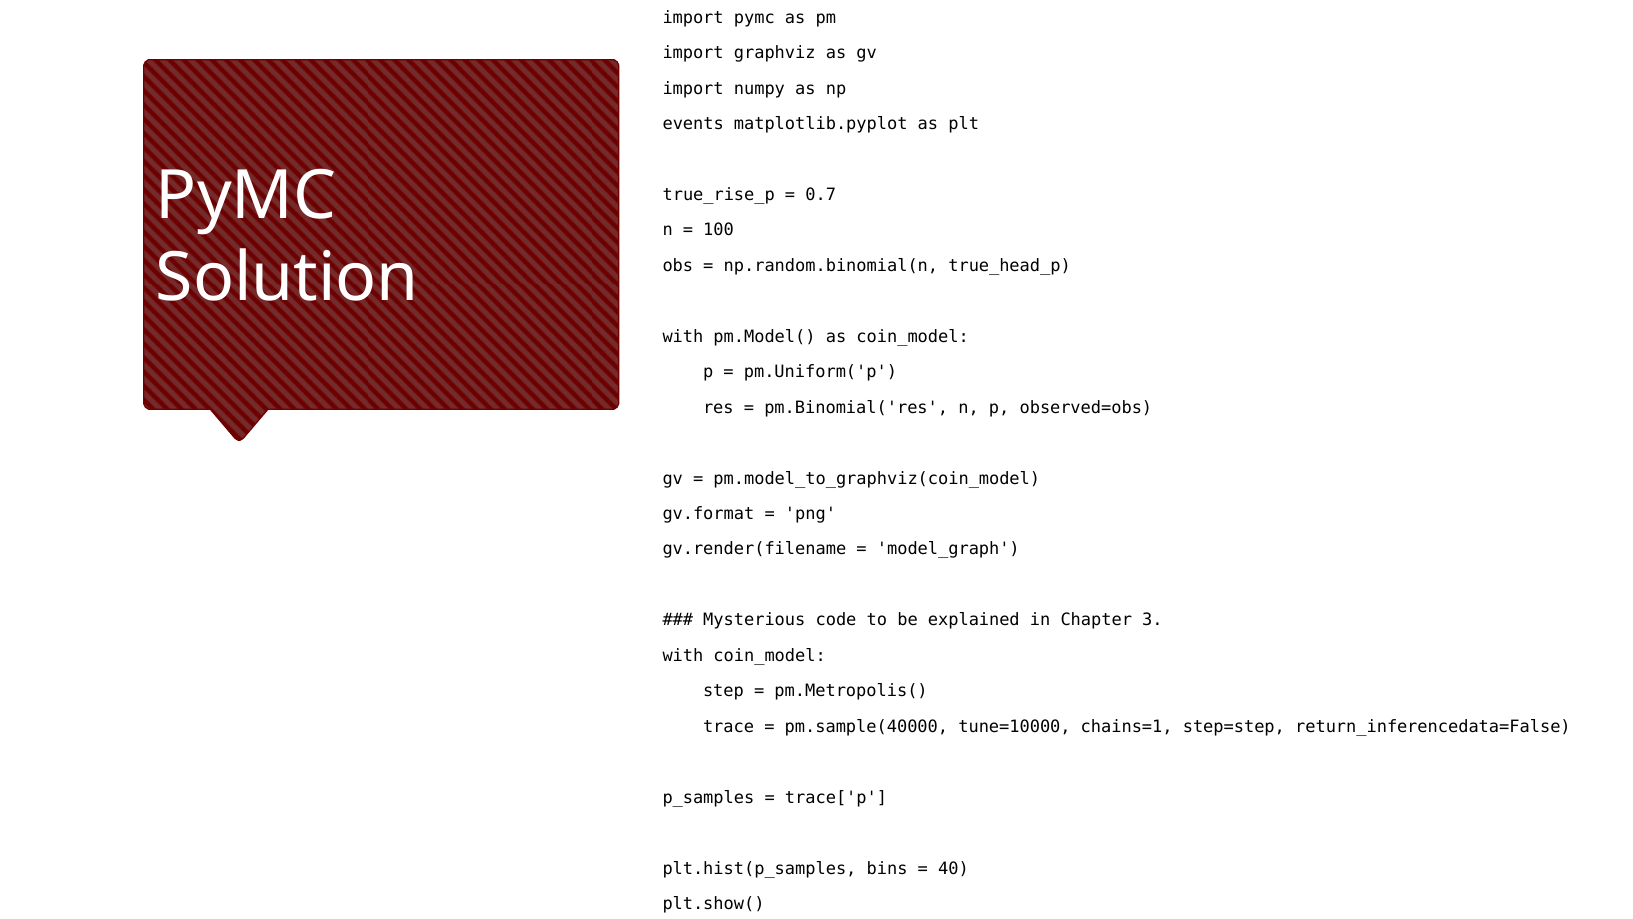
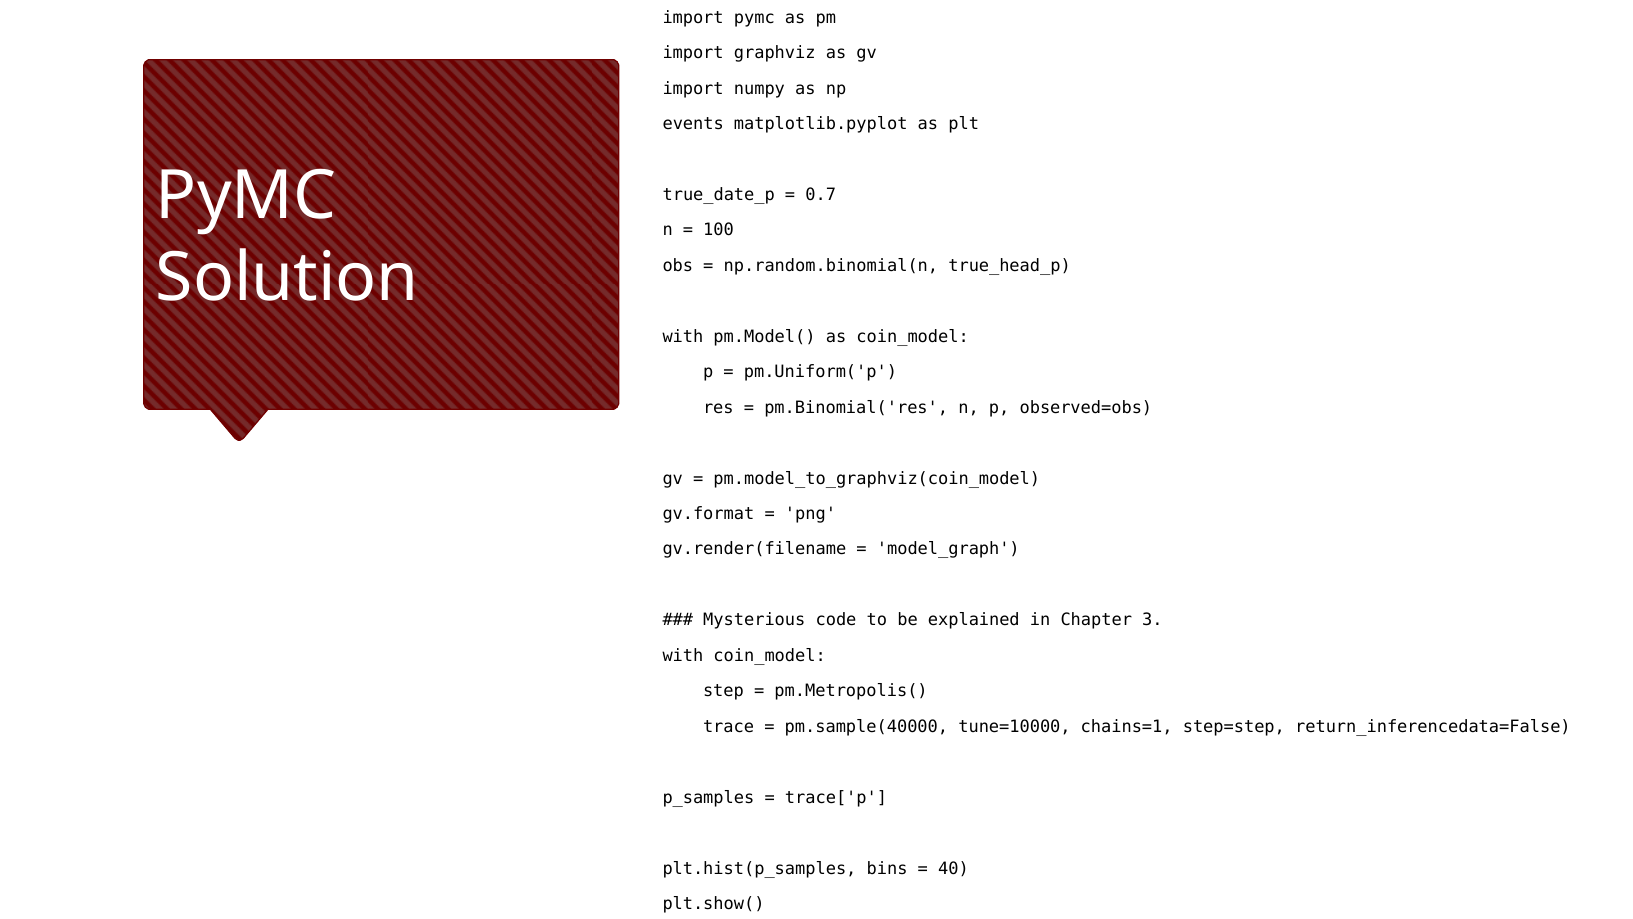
true_rise_p: true_rise_p -> true_date_p
